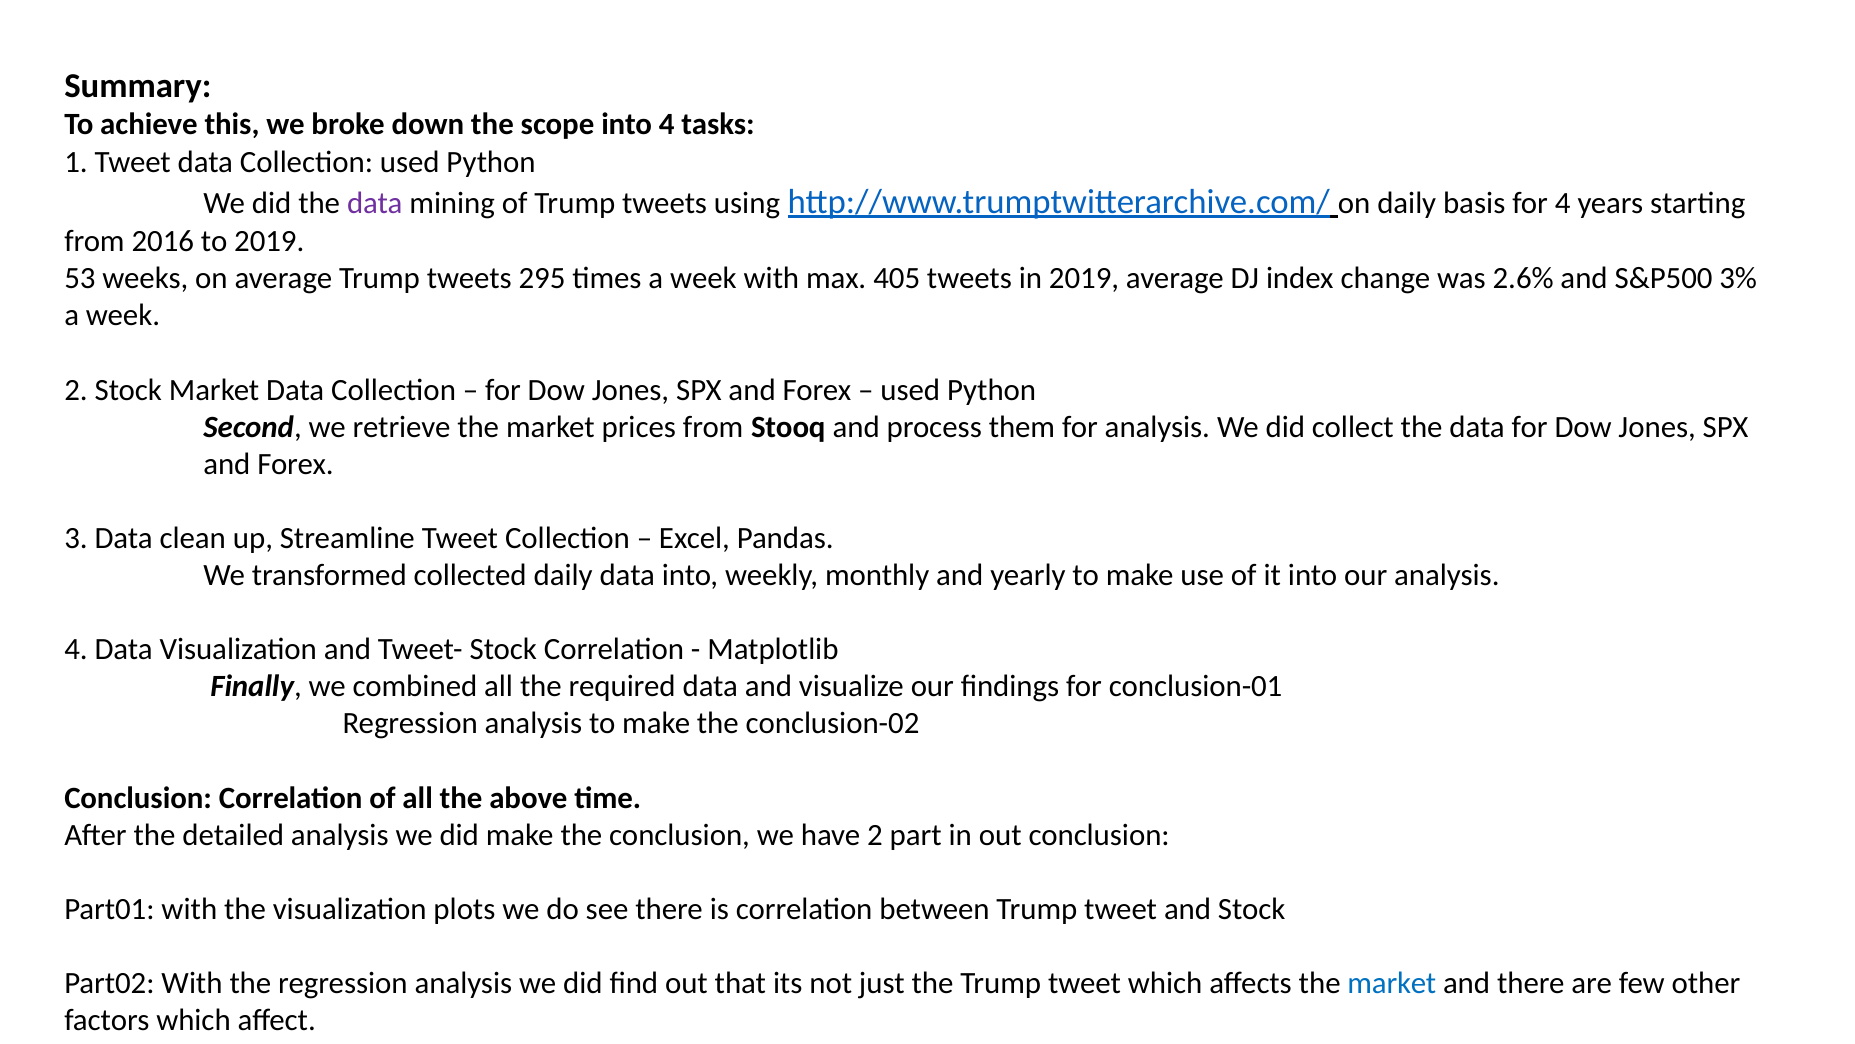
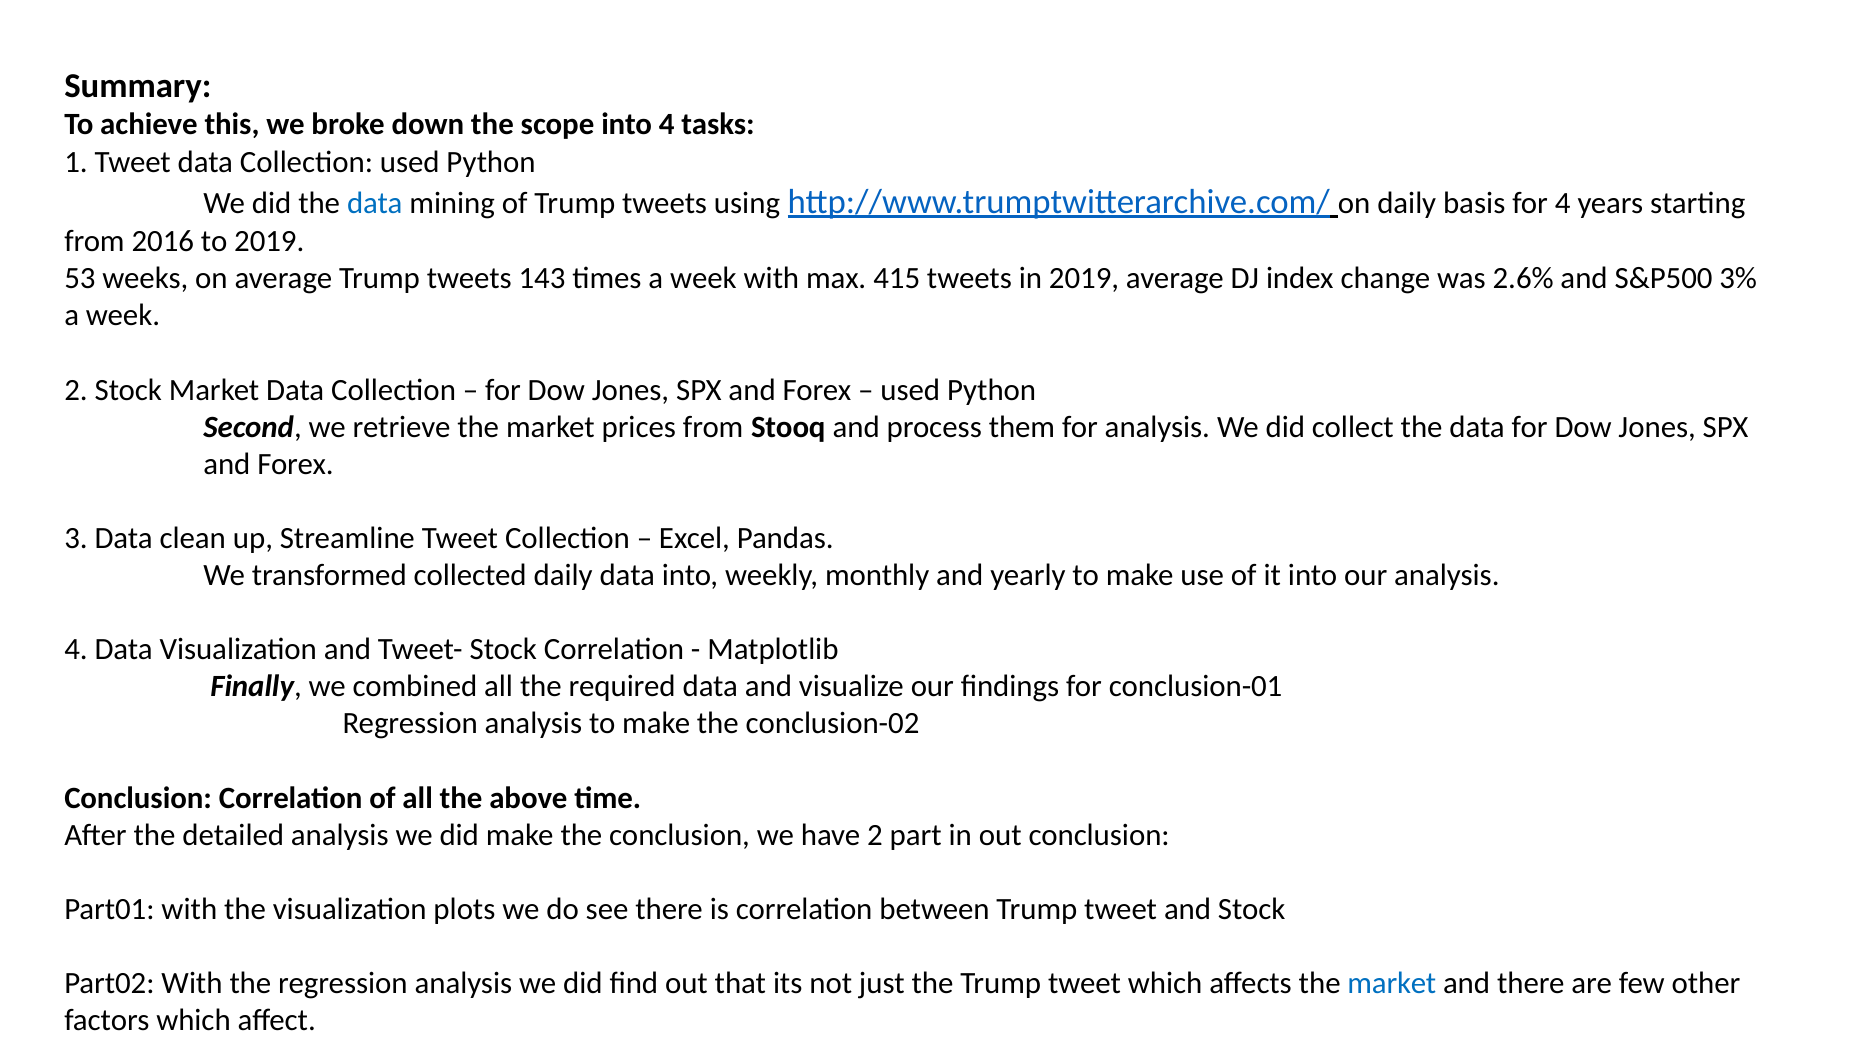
data at (375, 203) colour: purple -> blue
295: 295 -> 143
405: 405 -> 415
